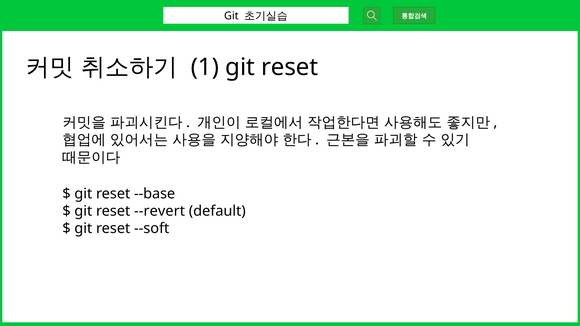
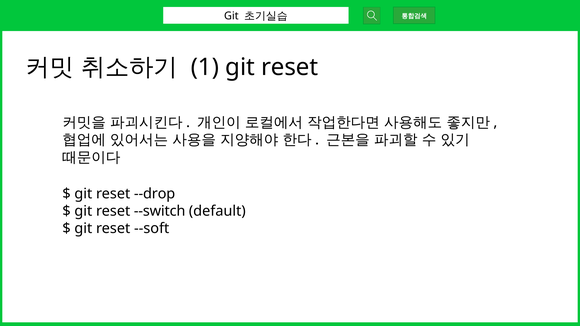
--base: --base -> --drop
--revert: --revert -> --switch
